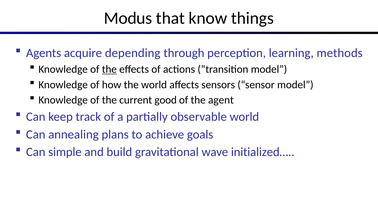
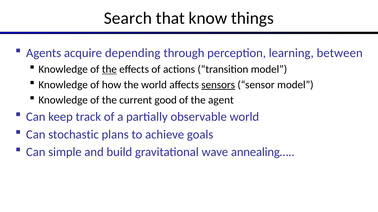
Modus: Modus -> Search
methods: methods -> between
sensors underline: none -> present
annealing: annealing -> stochastic
initialized…: initialized… -> annealing…
